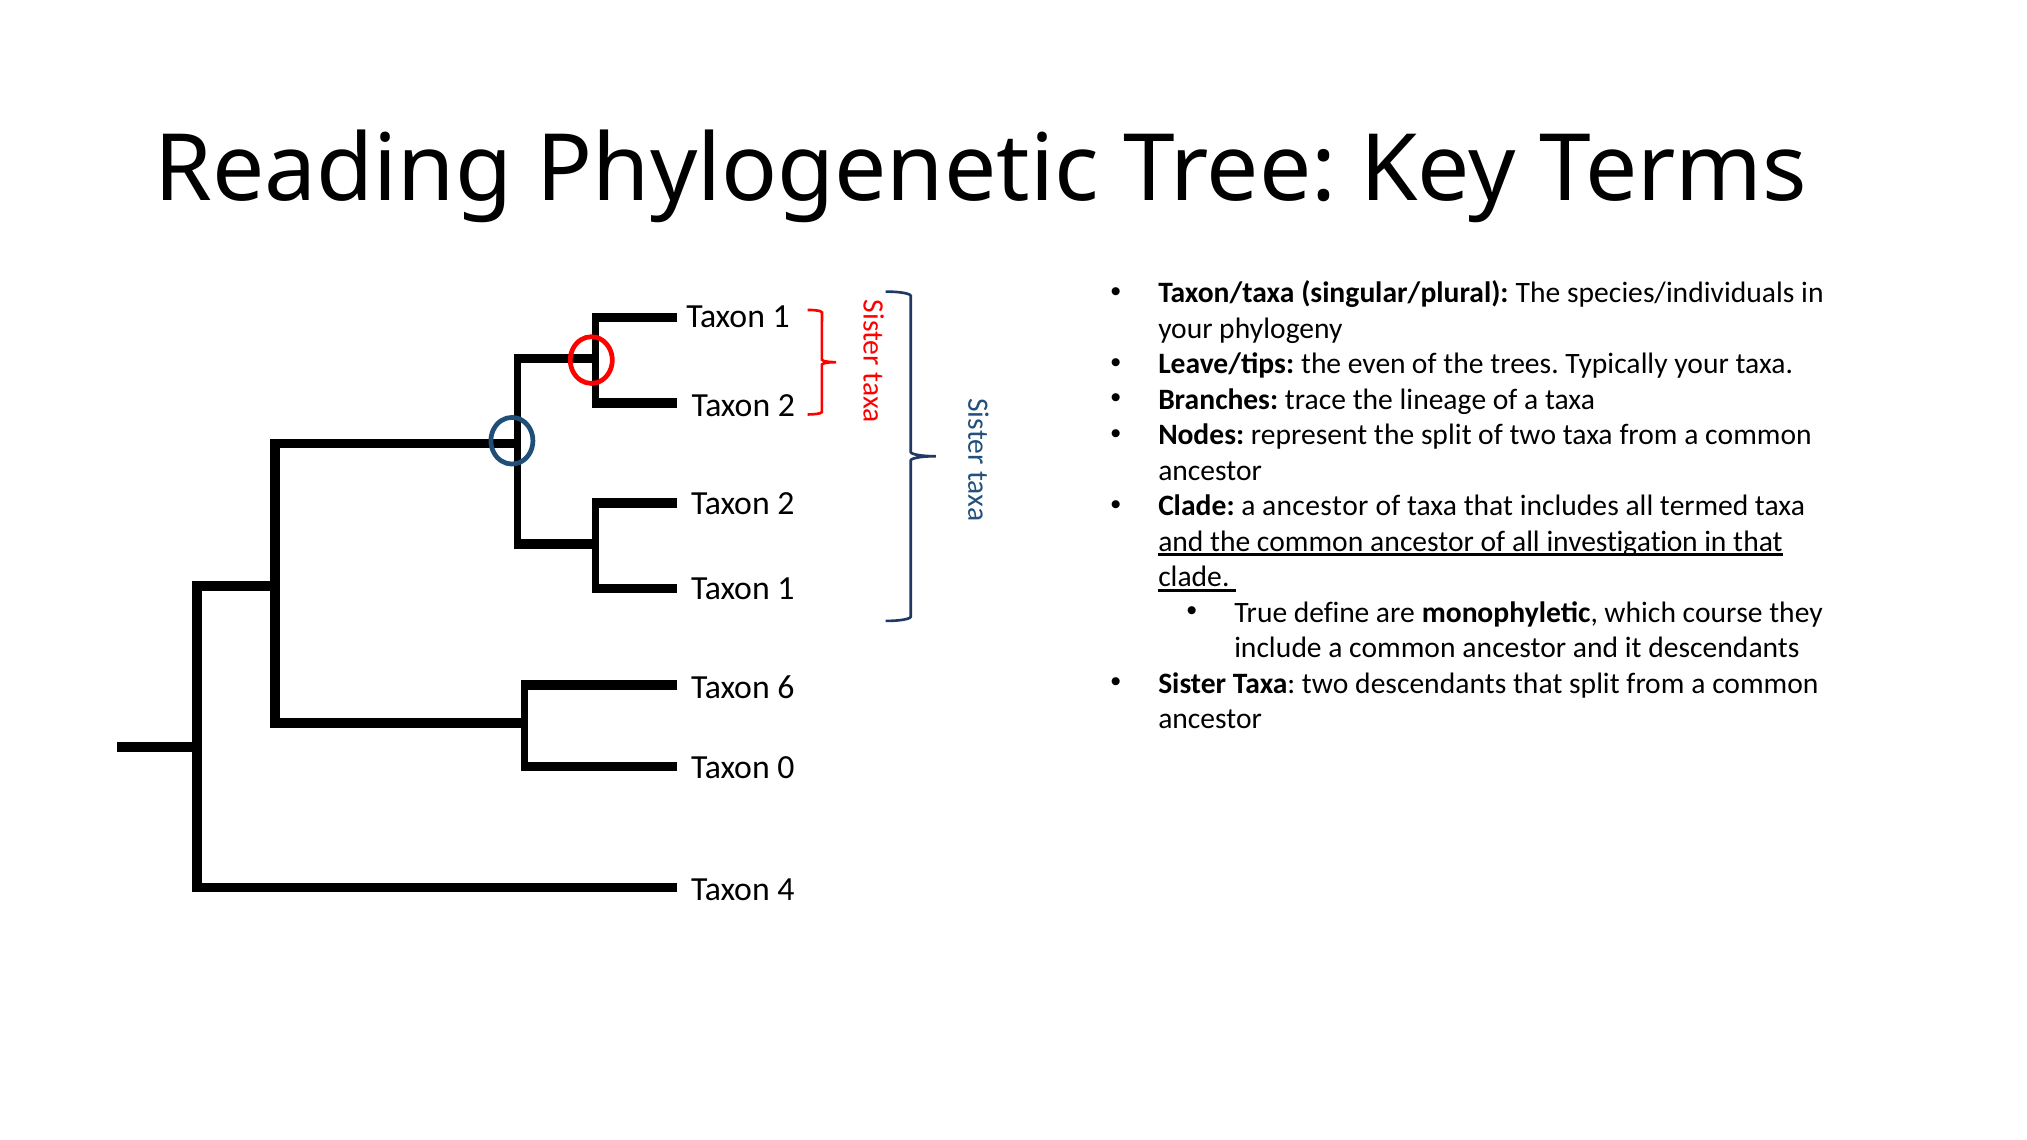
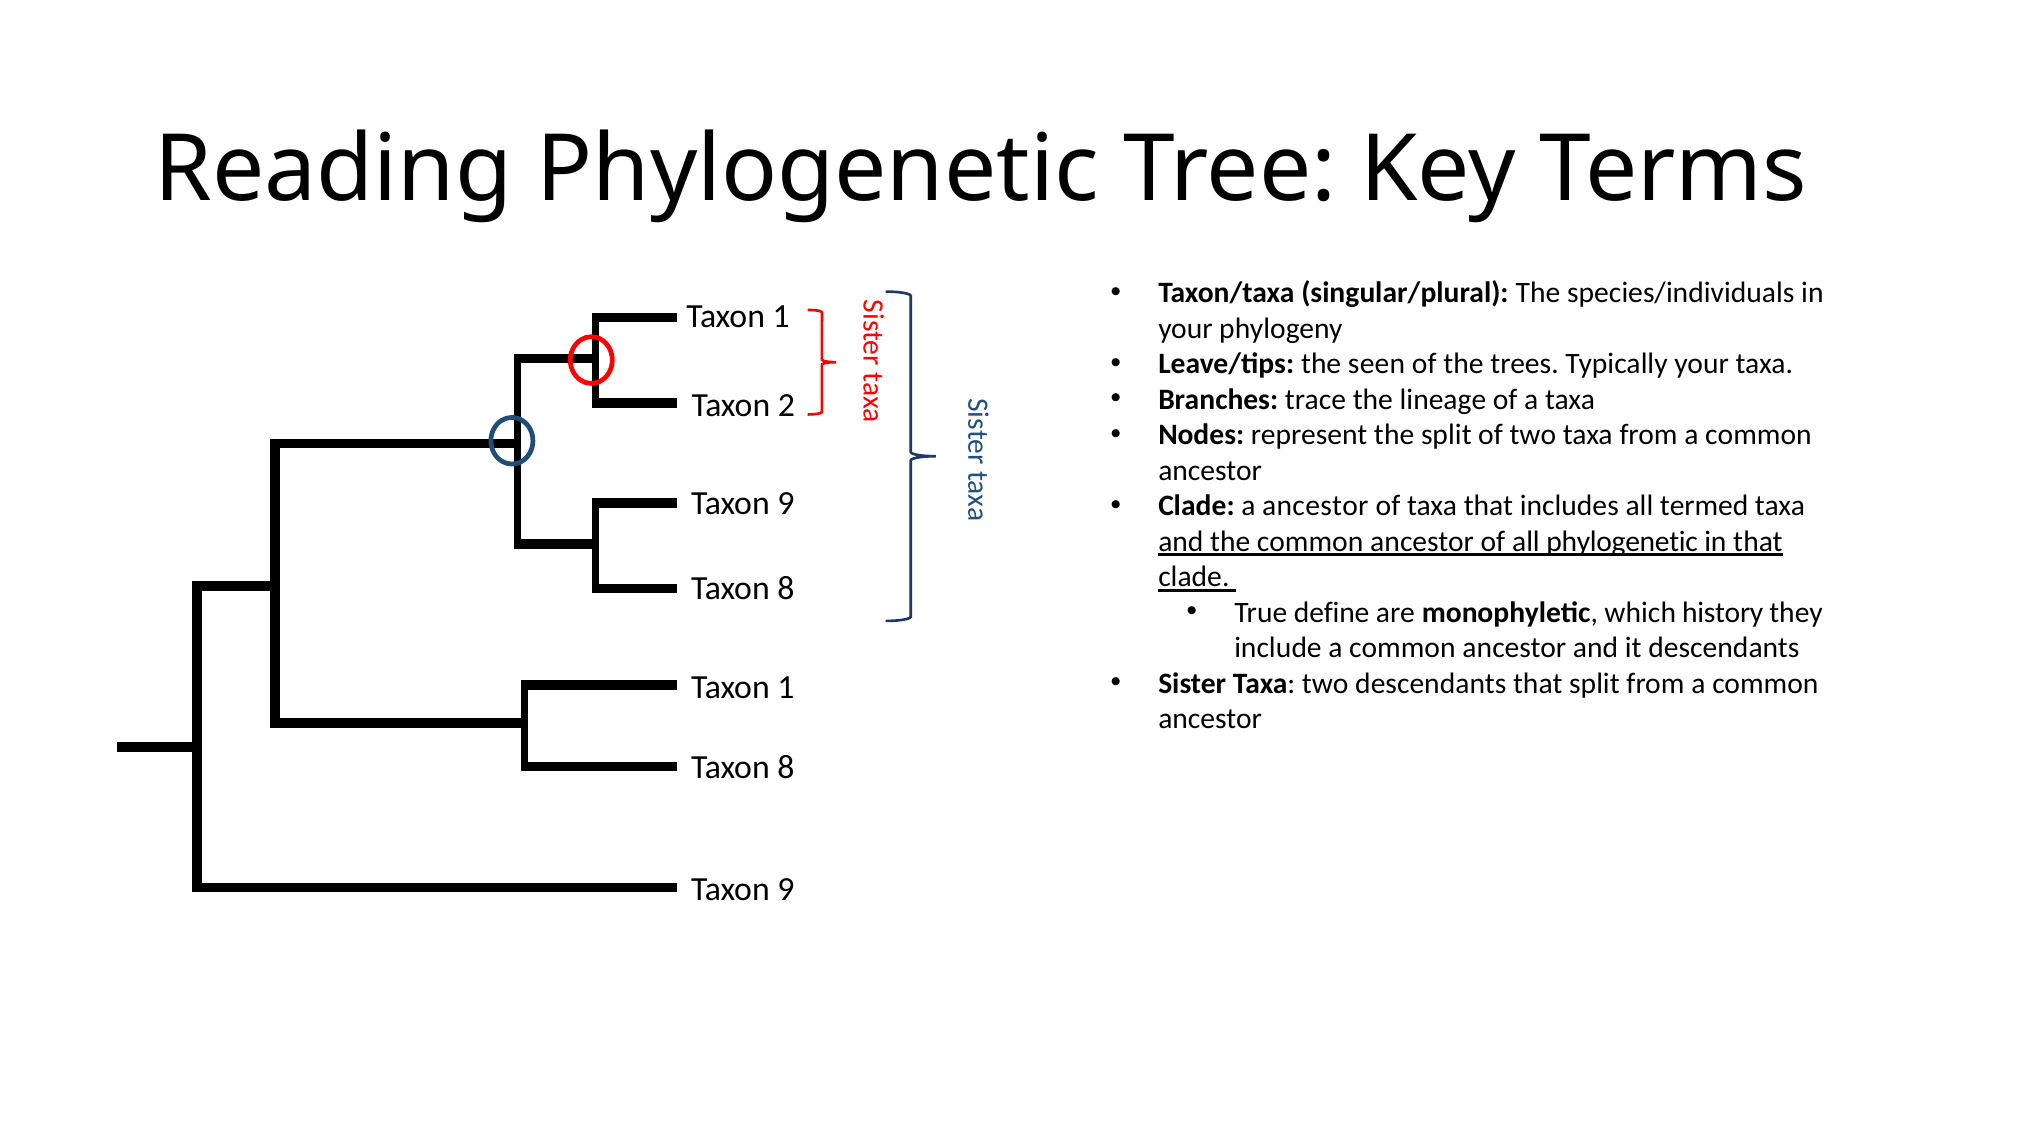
even: even -> seen
2 at (786, 504): 2 -> 9
all investigation: investigation -> phylogenetic
1 at (786, 588): 1 -> 8
course: course -> history
6 at (786, 687): 6 -> 1
0 at (786, 768): 0 -> 8
4 at (786, 890): 4 -> 9
